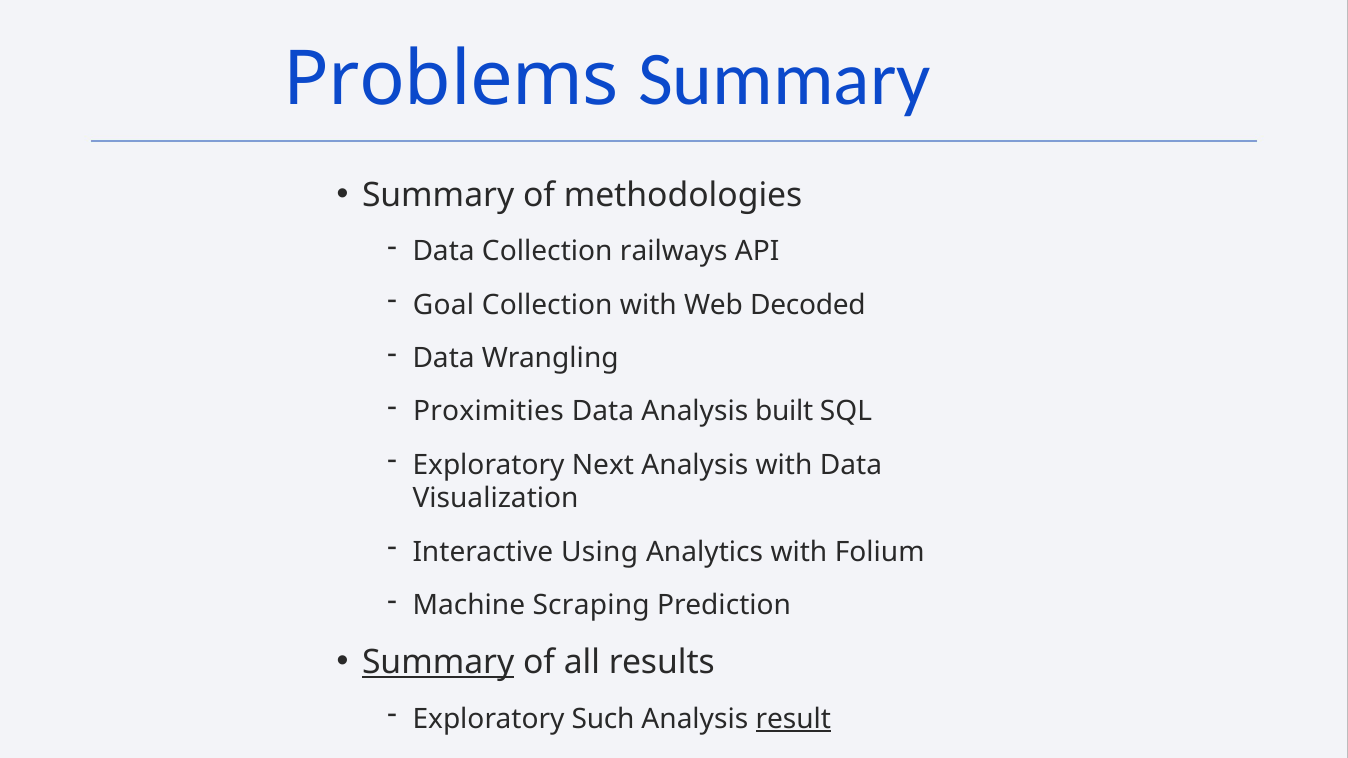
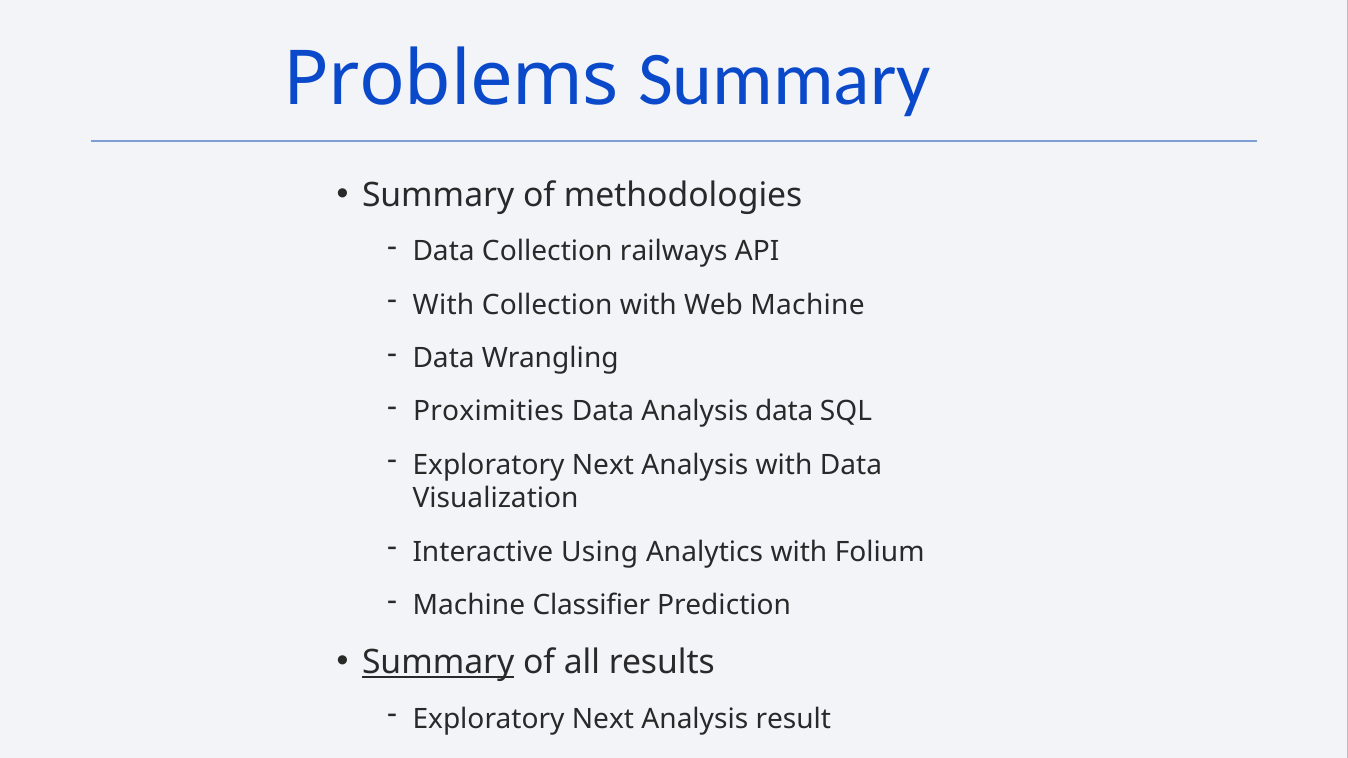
Goal at (443, 305): Goal -> With
Web Decoded: Decoded -> Machine
Analysis built: built -> data
Scraping: Scraping -> Classifier
Such at (603, 719): Such -> Next
result at (793, 719) underline: present -> none
